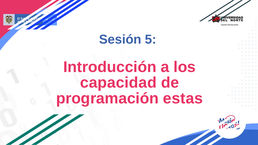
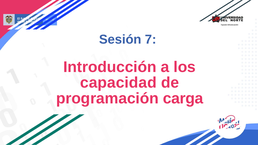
5: 5 -> 7
estas: estas -> carga
